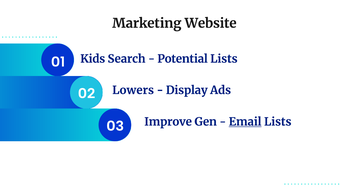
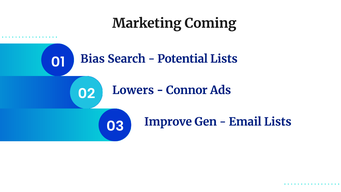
Website: Website -> Coming
Kids: Kids -> Bias
Display: Display -> Connor
Email underline: present -> none
